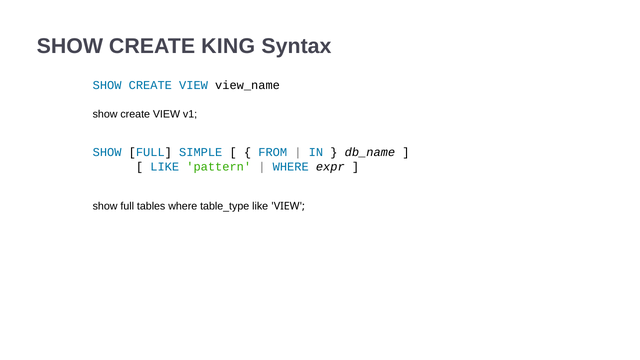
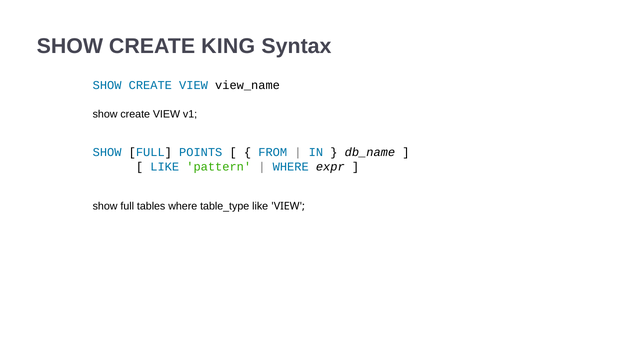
SIMPLE: SIMPLE -> POINTS
